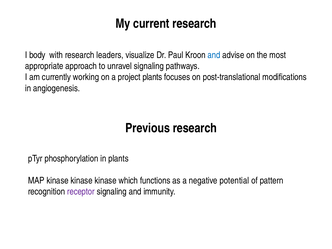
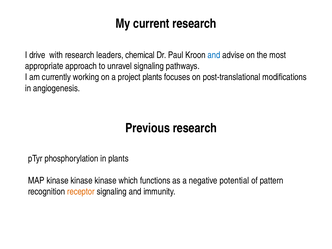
body: body -> drive
visualize: visualize -> chemical
receptor colour: purple -> orange
